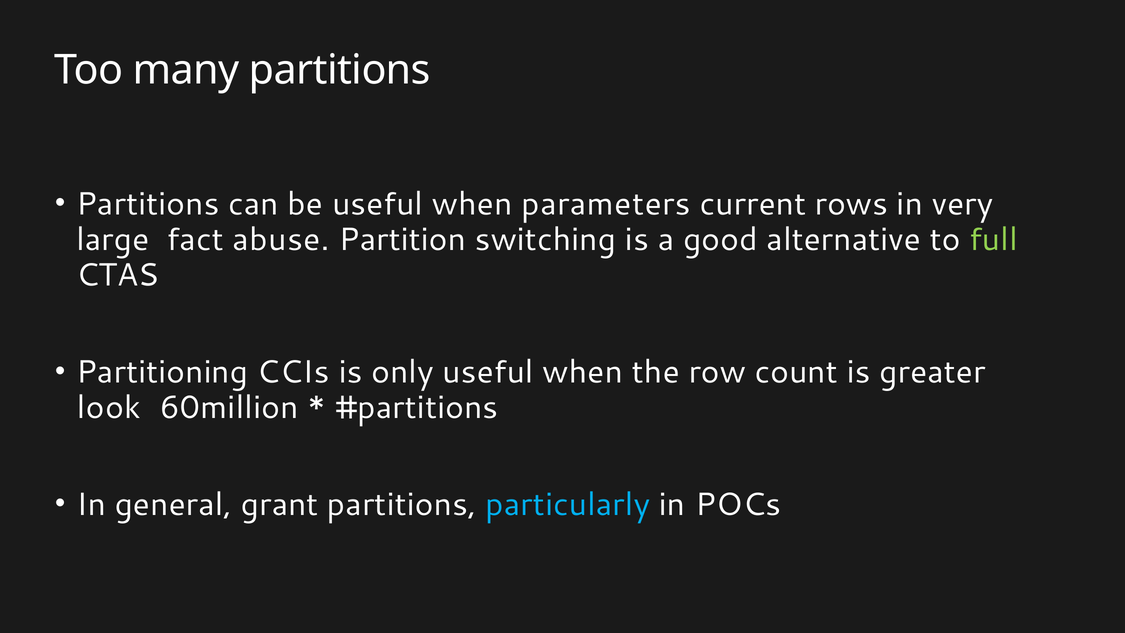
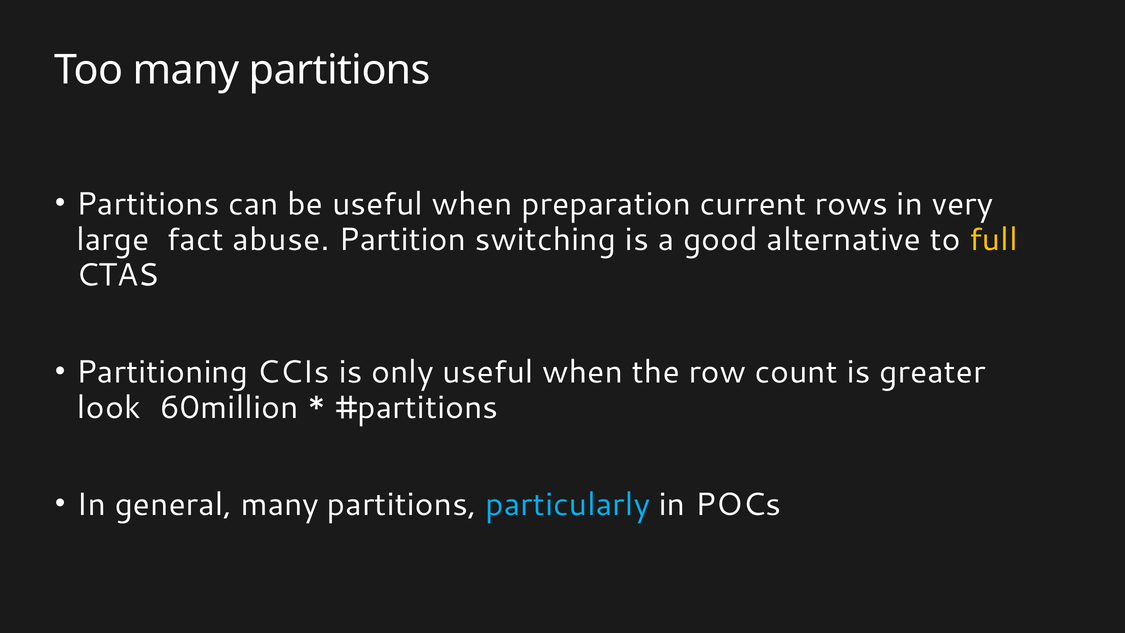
parameters: parameters -> preparation
full colour: light green -> yellow
general grant: grant -> many
